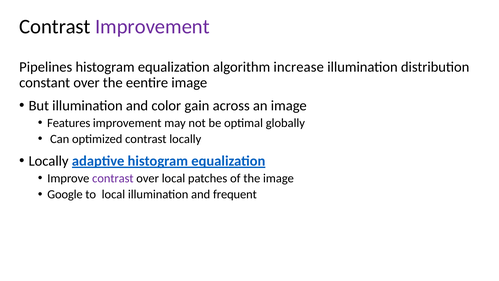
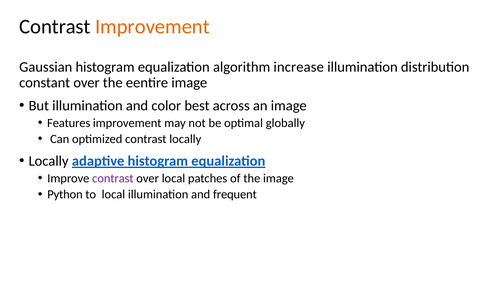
Improvement at (152, 27) colour: purple -> orange
Pipelines: Pipelines -> Gaussian
gain: gain -> best
Google: Google -> Python
